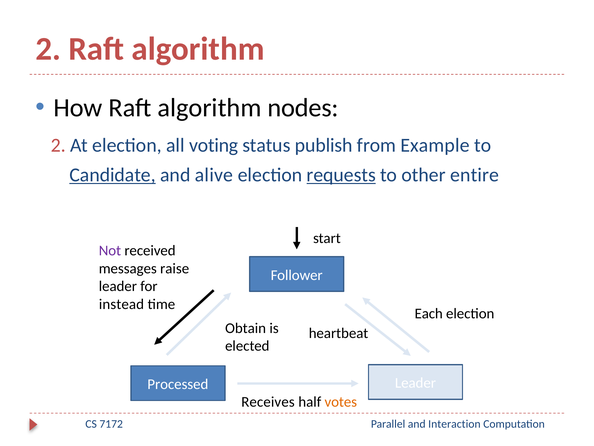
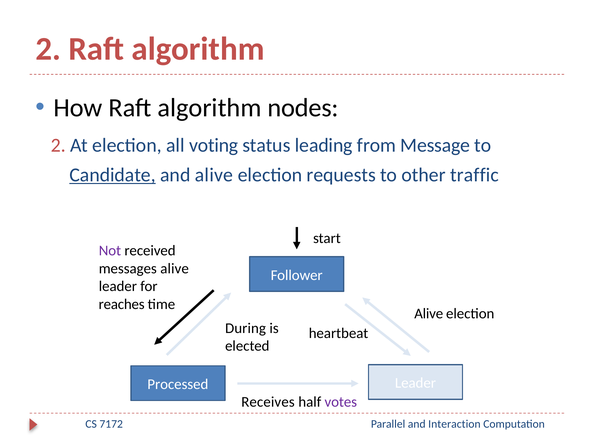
publish: publish -> leading
Example: Example -> Message
requests underline: present -> none
entire: entire -> traffic
messages raise: raise -> alive
instead: instead -> reaches
Each at (429, 313): Each -> Alive
Obtain: Obtain -> During
votes colour: orange -> purple
